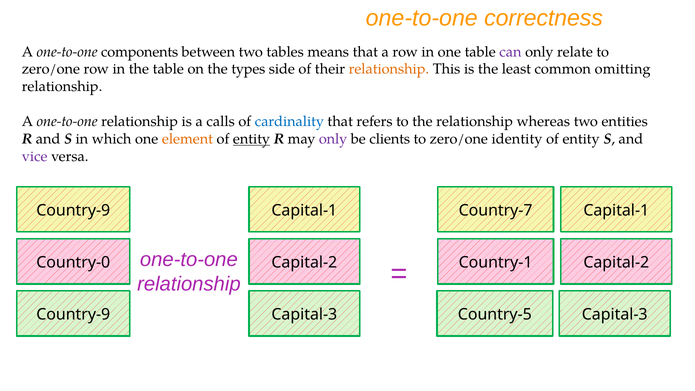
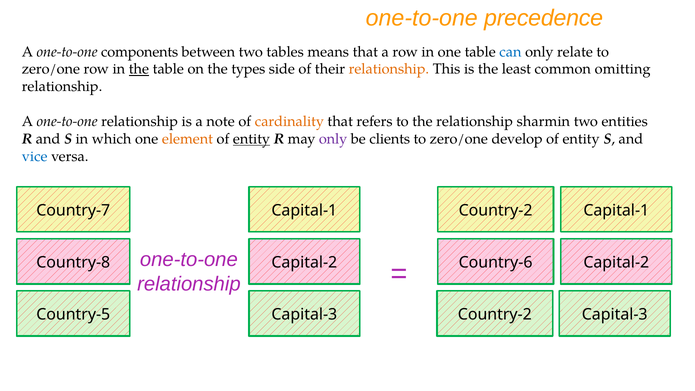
correctness: correctness -> precedence
can colour: purple -> blue
the at (139, 69) underline: none -> present
calls: calls -> note
cardinality colour: blue -> orange
whereas: whereas -> sharmin
identity: identity -> develop
vice colour: purple -> blue
Country-9 at (73, 210): Country-9 -> Country-7
Capital-1 Country-7: Country-7 -> Country-2
Country-0: Country-0 -> Country-8
Country-1: Country-1 -> Country-6
Country-9 at (73, 314): Country-9 -> Country-5
Capital-3 Country-5: Country-5 -> Country-2
